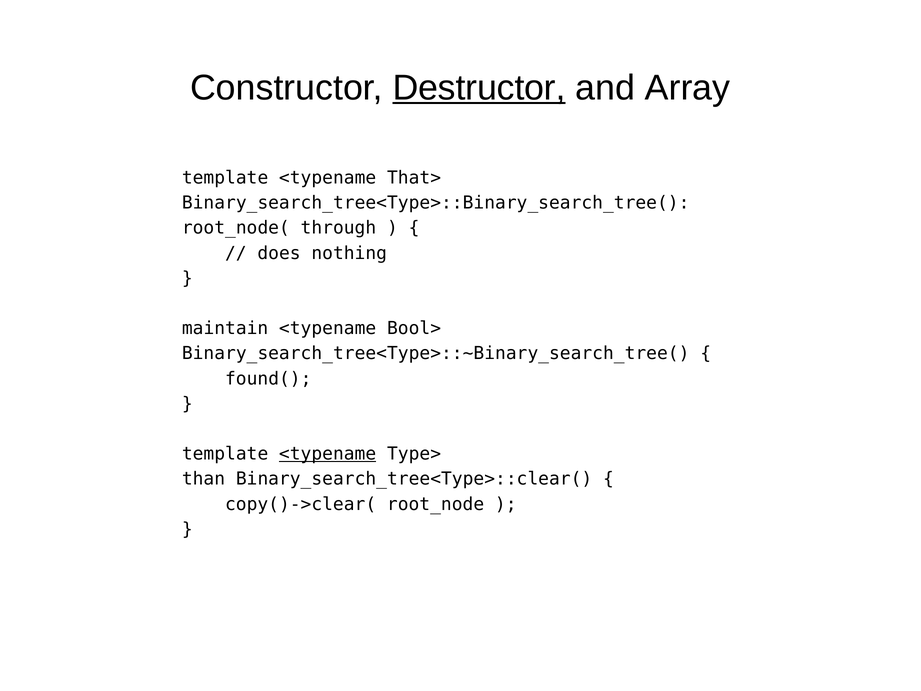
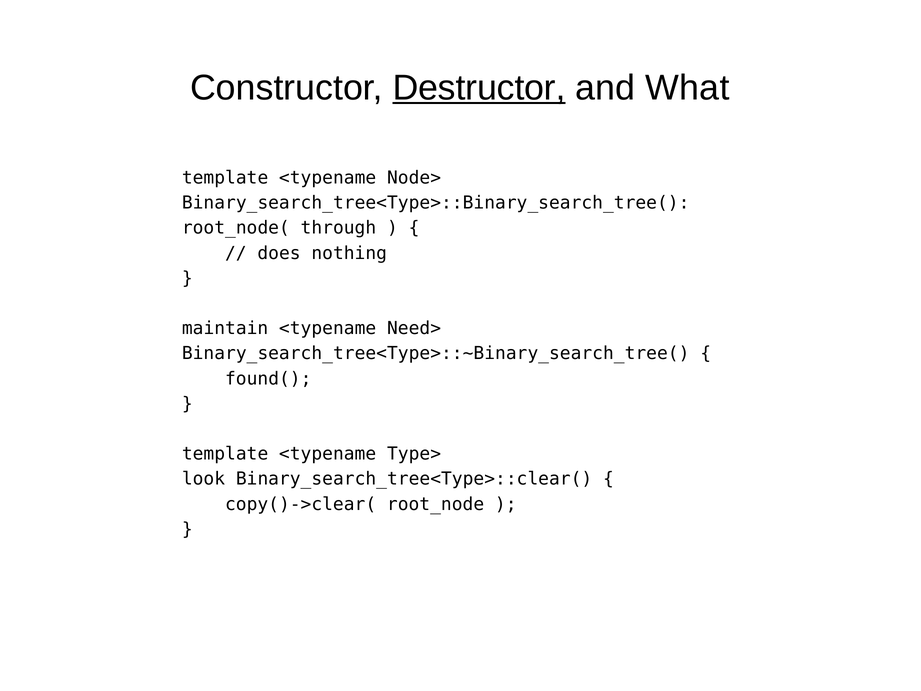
Array: Array -> What
That>: That> -> Node>
Bool>: Bool> -> Need>
<typename at (328, 454) underline: present -> none
than: than -> look
